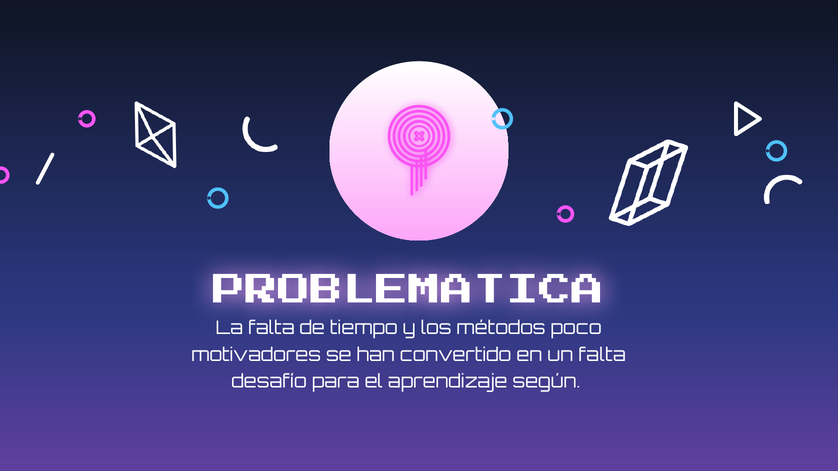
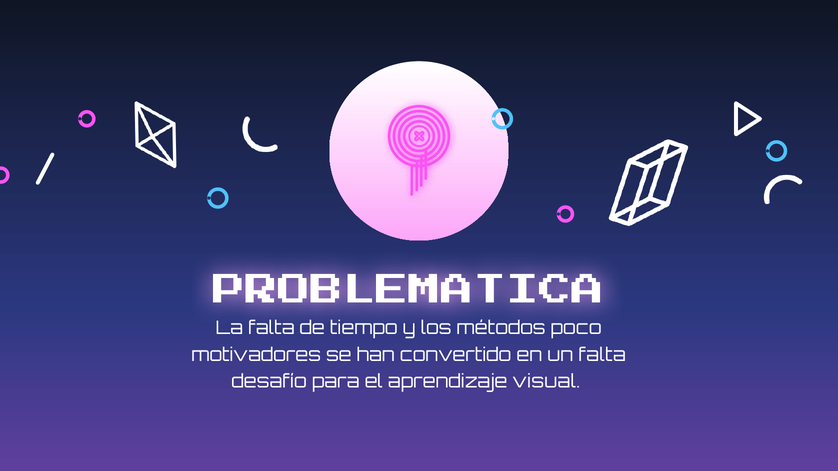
según: según -> visual
